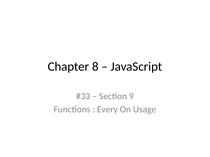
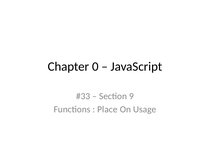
8: 8 -> 0
Every: Every -> Place
